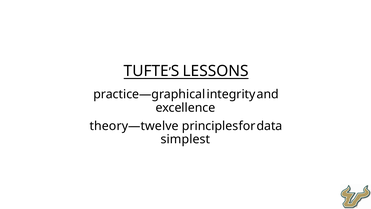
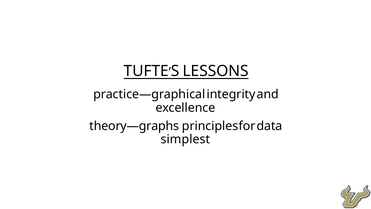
theory—twelve: theory—twelve -> theory—graphs
